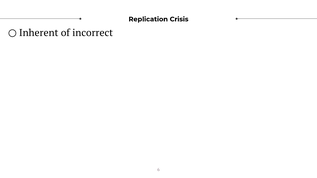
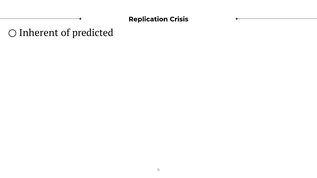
incorrect: incorrect -> predicted
